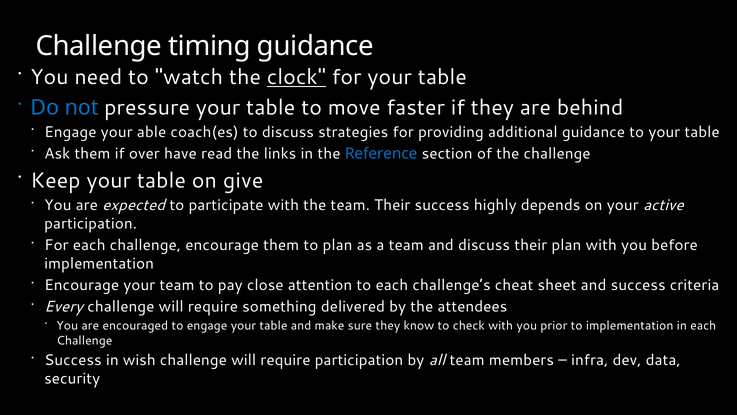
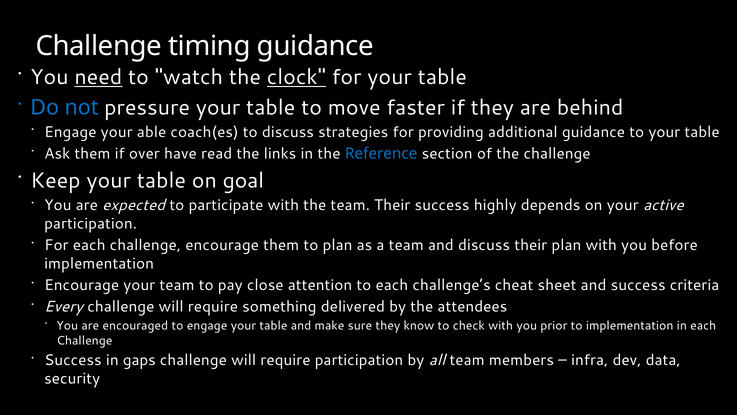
need underline: none -> present
give: give -> goal
wish: wish -> gaps
